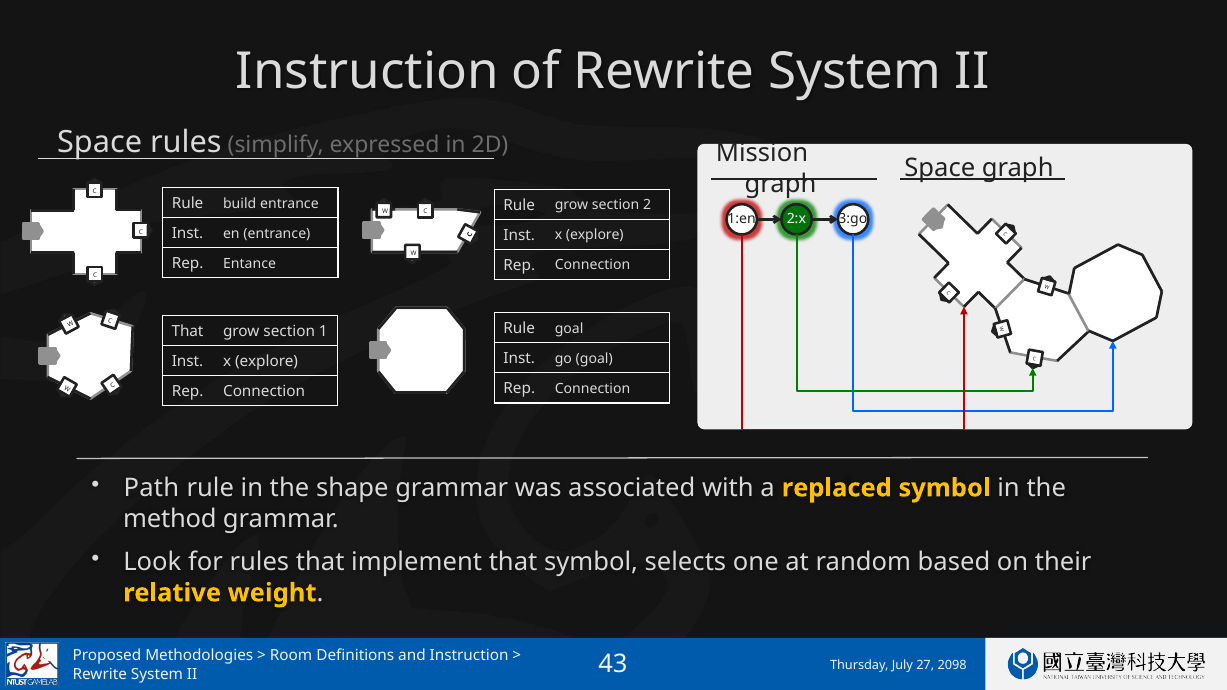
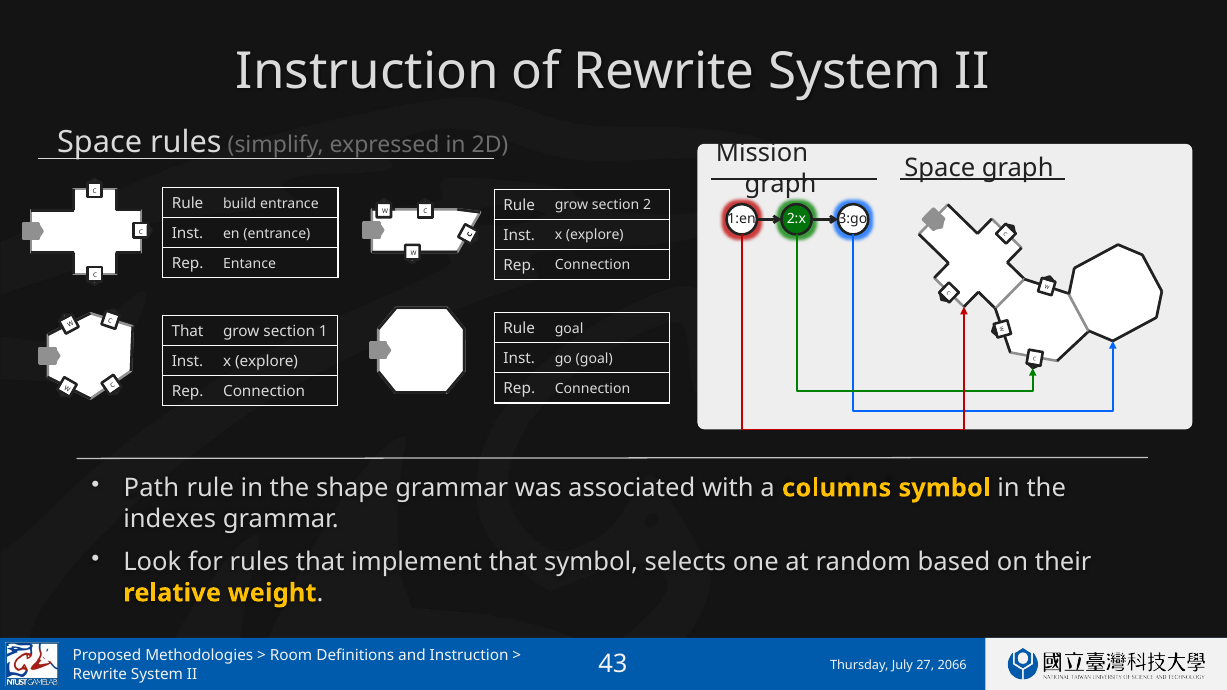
replaced: replaced -> columns
method: method -> indexes
2098: 2098 -> 2066
